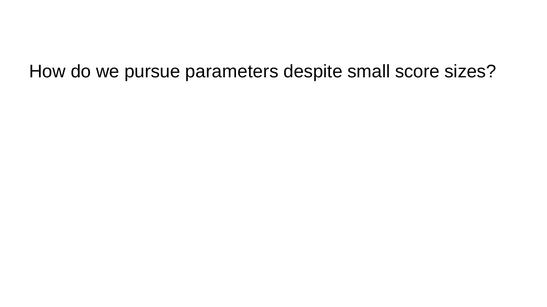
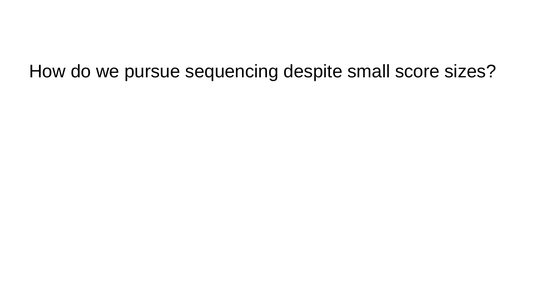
parameters: parameters -> sequencing
